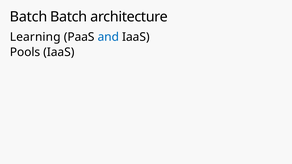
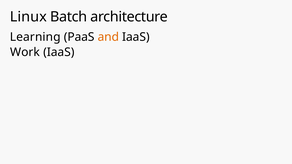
Batch at (29, 17): Batch -> Linux
and colour: blue -> orange
Pools: Pools -> Work
